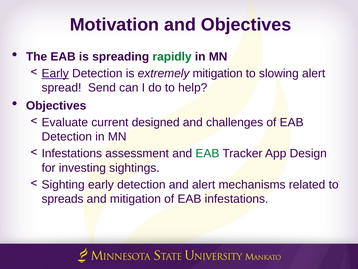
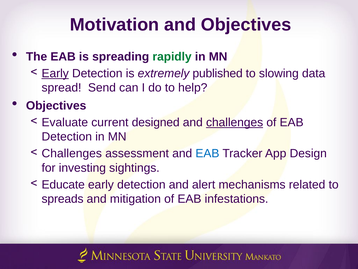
extremely mitigation: mitigation -> published
slowing alert: alert -> data
challenges at (235, 122) underline: none -> present
Infestations at (72, 153): Infestations -> Challenges
EAB at (207, 153) colour: green -> blue
Sighting: Sighting -> Educate
